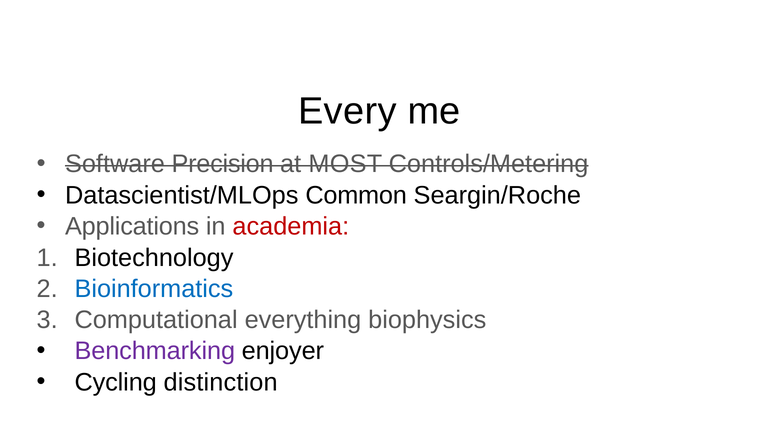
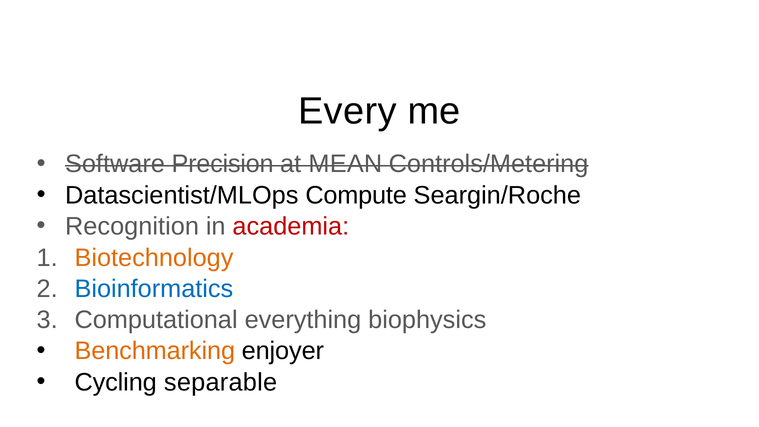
MOST: MOST -> MEAN
Common: Common -> Compute
Applications: Applications -> Recognition
Biotechnology colour: black -> orange
Benchmarking colour: purple -> orange
distinction: distinction -> separable
